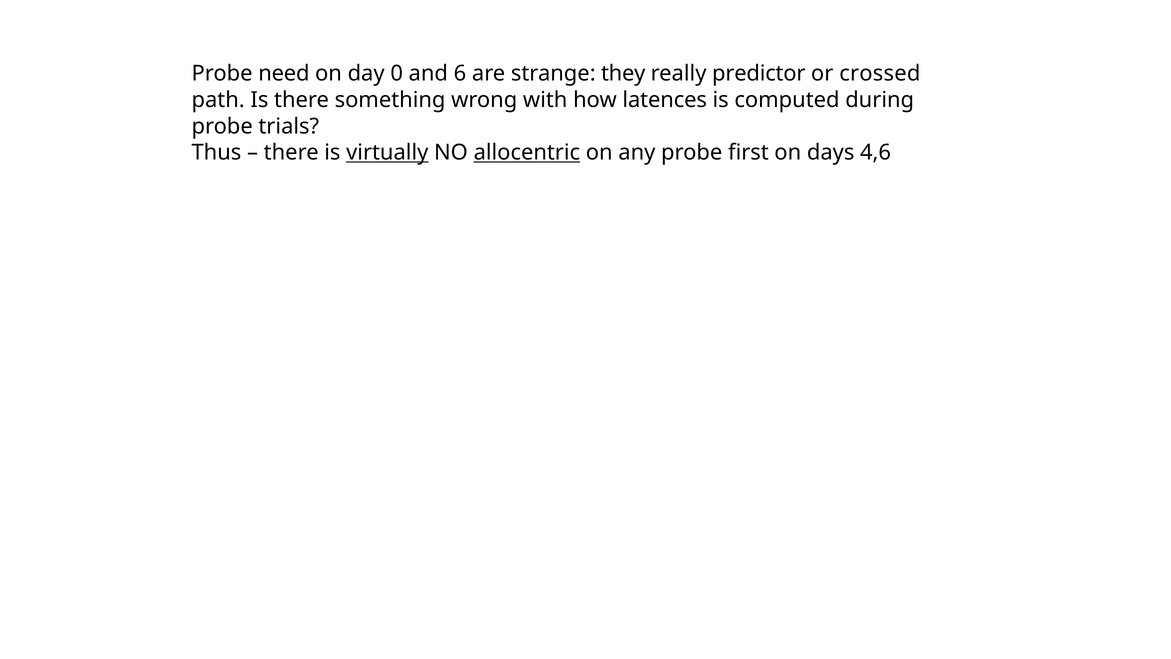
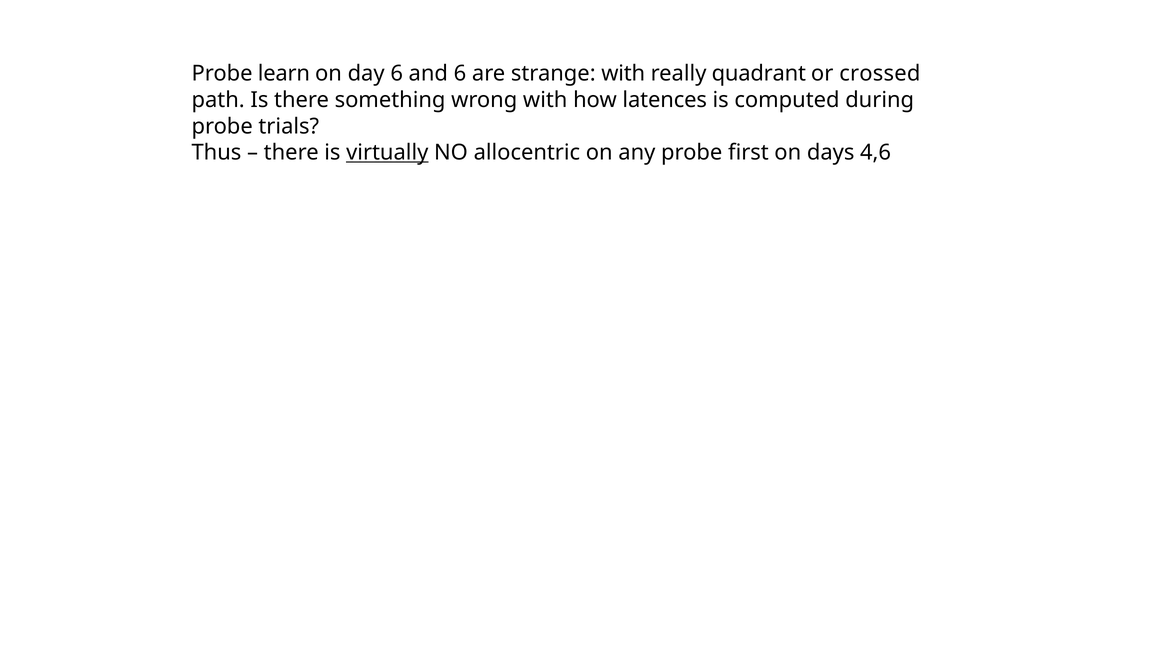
need: need -> learn
day 0: 0 -> 6
strange they: they -> with
predictor: predictor -> quadrant
allocentric underline: present -> none
